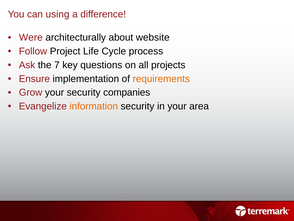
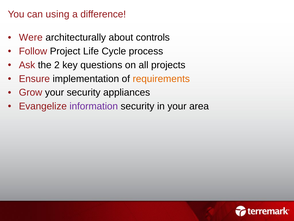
website: website -> controls
7: 7 -> 2
companies: companies -> appliances
information colour: orange -> purple
